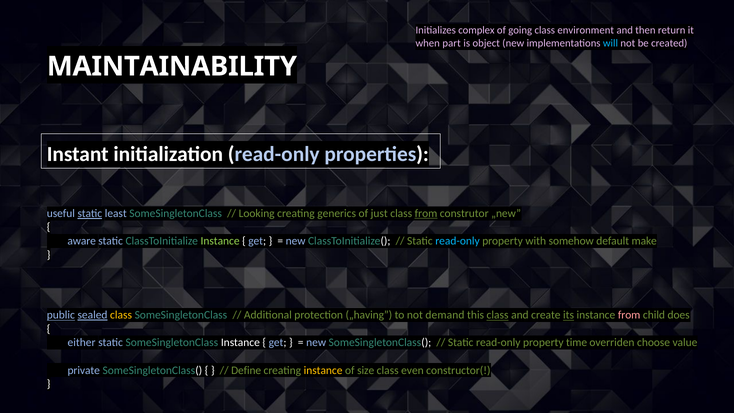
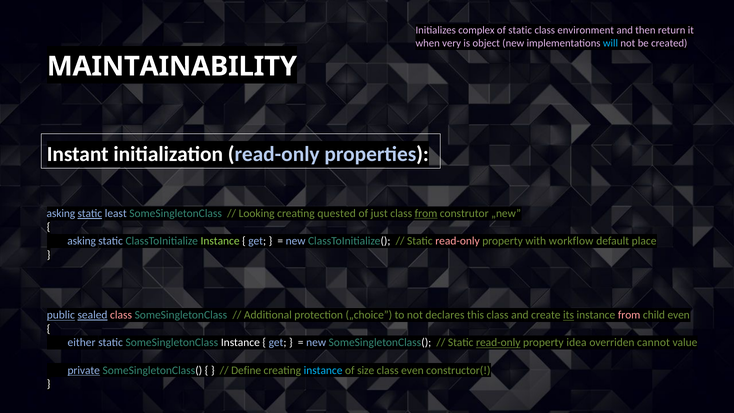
of going: going -> static
part: part -> very
useful at (61, 213): useful -> asking
generics: generics -> quested
aware at (82, 241): aware -> asking
read-only at (457, 241) colour: light blue -> pink
somehow: somehow -> workflow
make: make -> place
class at (121, 315) colour: yellow -> pink
„having: „having -> „choice
demand: demand -> declares
class at (498, 315) underline: present -> none
child does: does -> even
read-only at (498, 343) underline: none -> present
time: time -> idea
choose: choose -> cannot
private underline: none -> present
instance at (323, 370) colour: yellow -> light blue
